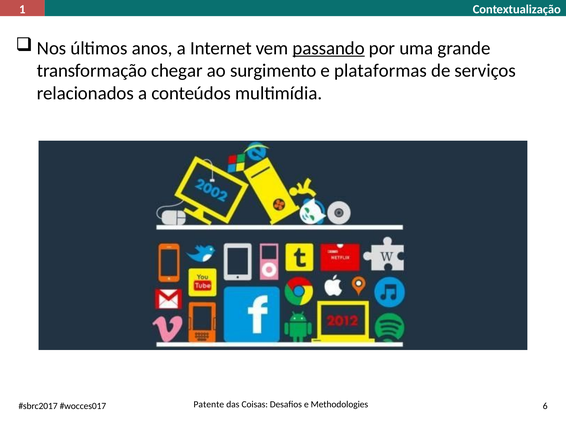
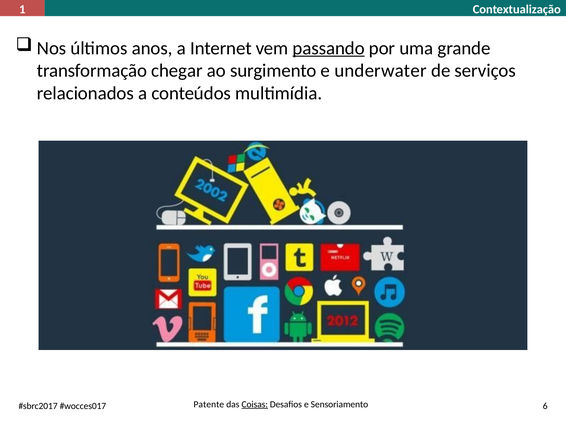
plataformas: plataformas -> underwater
Coisas underline: none -> present
Methodologies: Methodologies -> Sensoriamento
